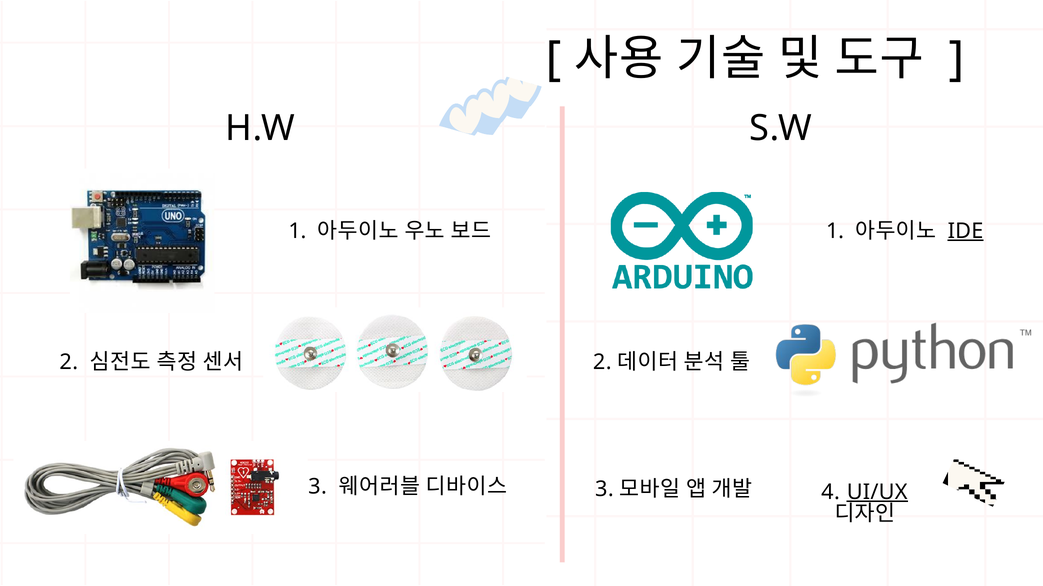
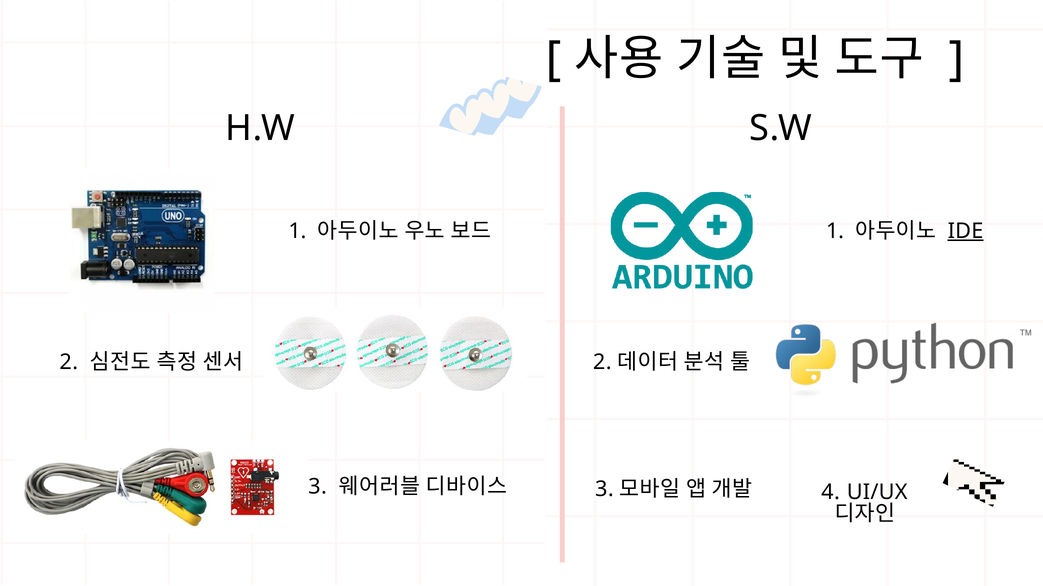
UI/UX underline: present -> none
